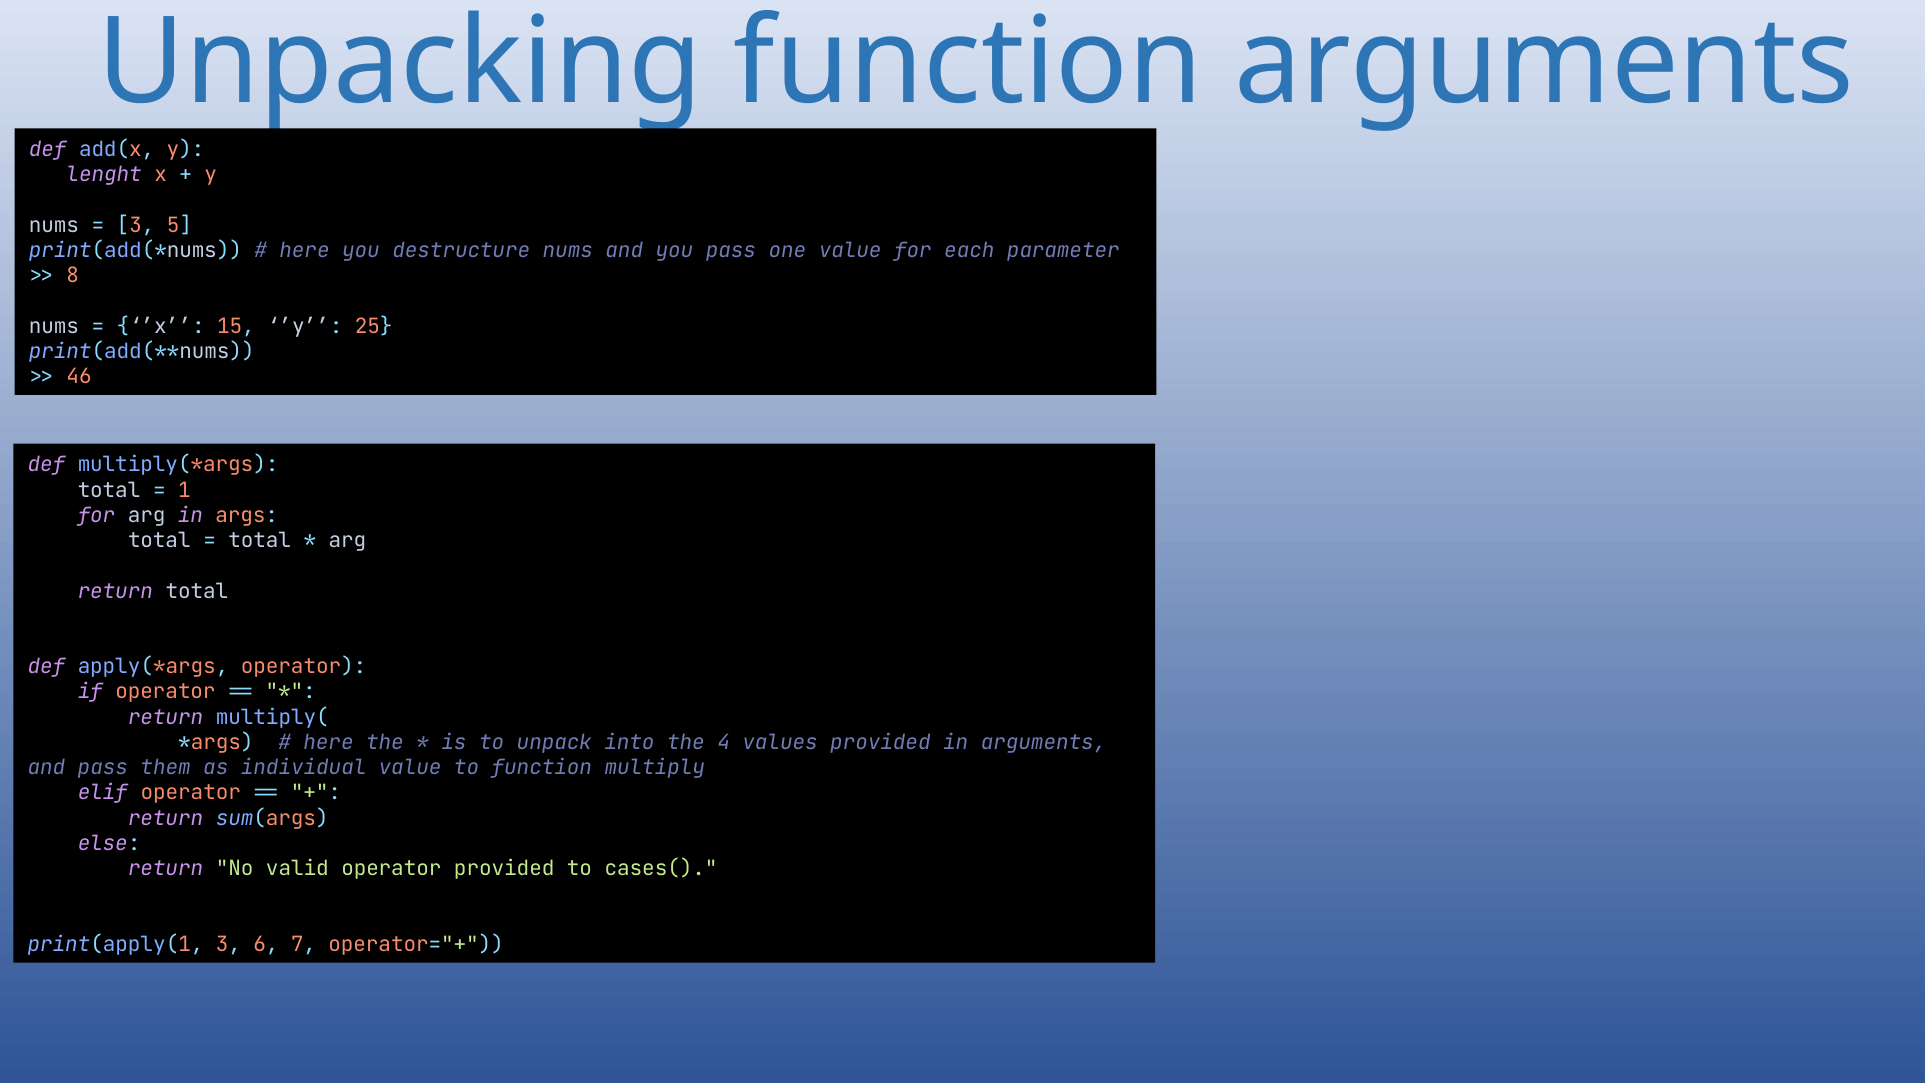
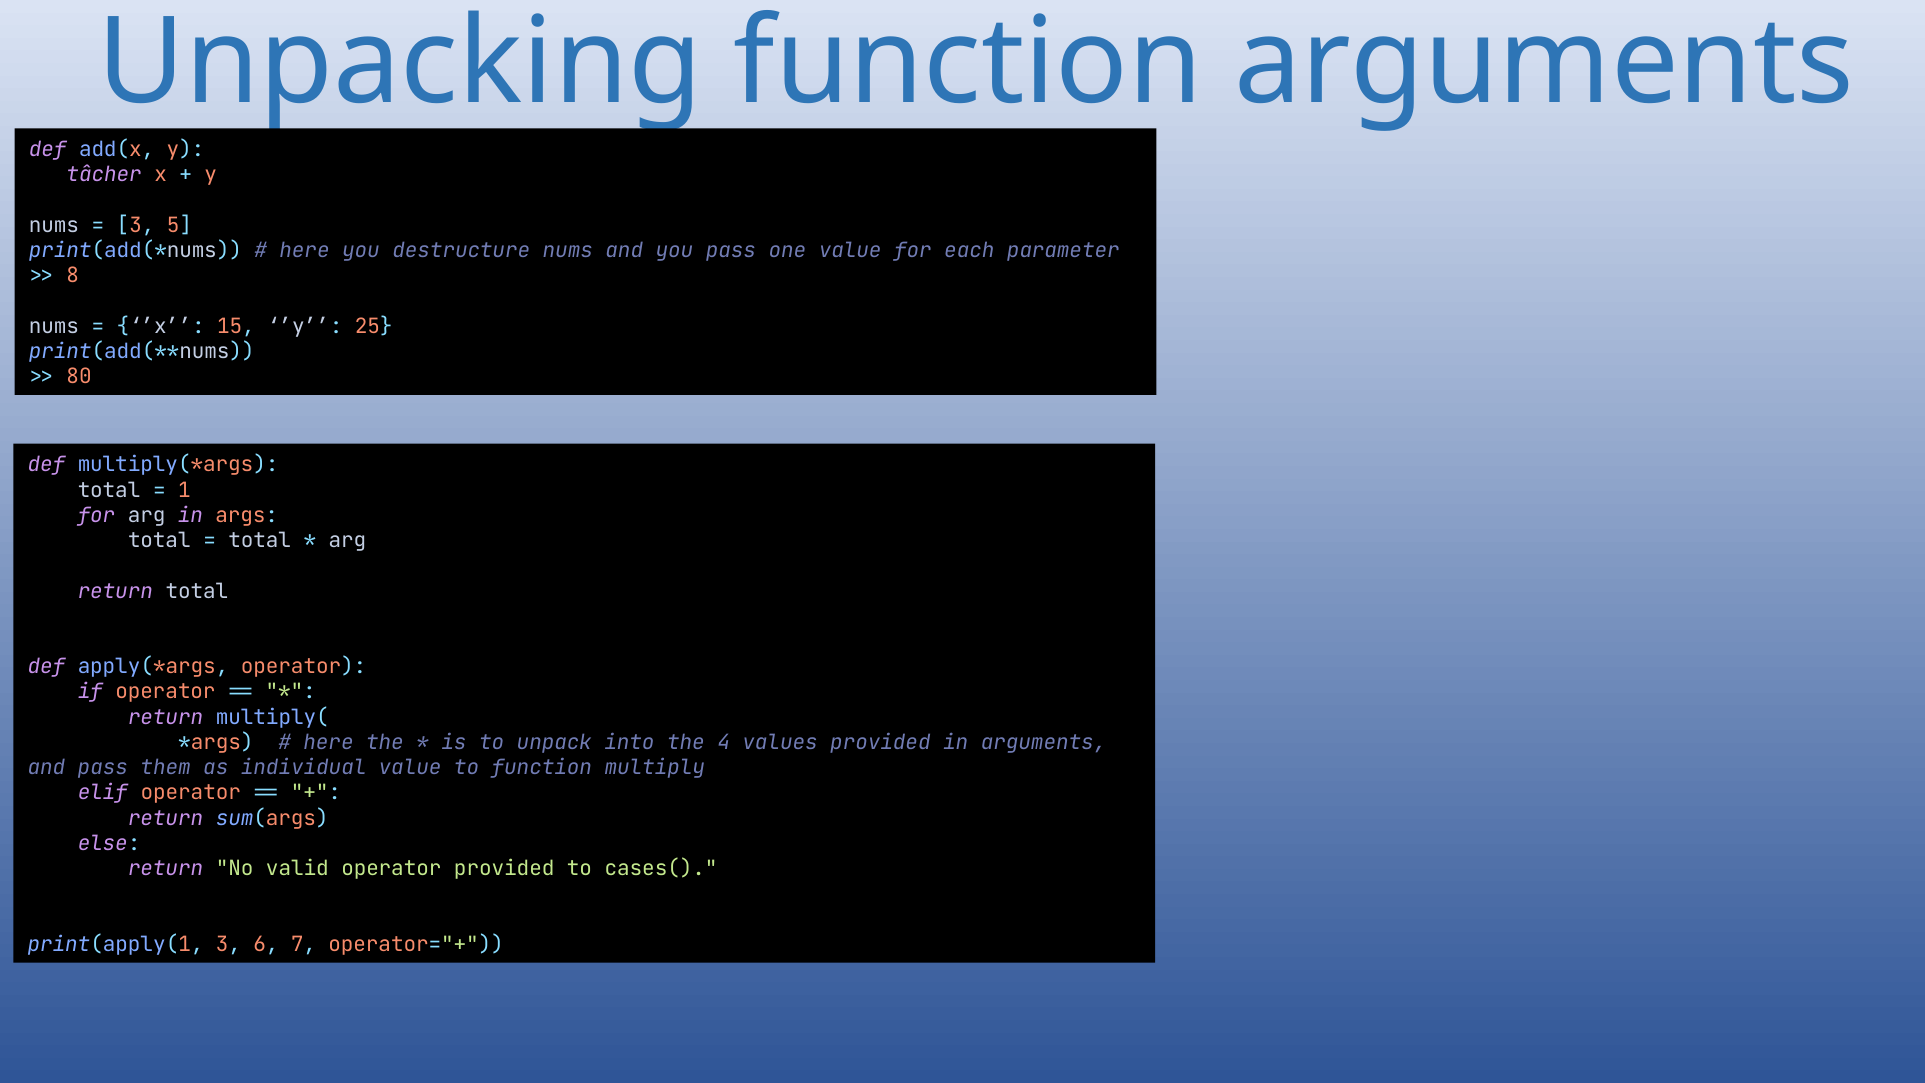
lenght: lenght -> tâcher
46: 46 -> 80
